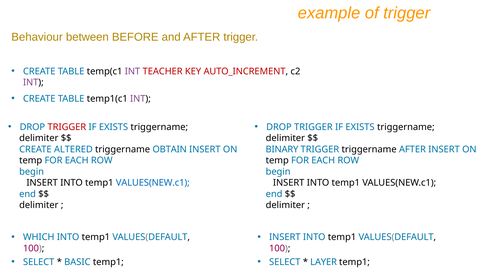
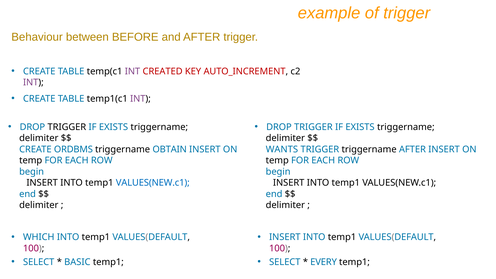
TEACHER: TEACHER -> CREATED
TRIGGER at (67, 127) colour: red -> black
ALTERED: ALTERED -> ORDBMS
BINARY: BINARY -> WANTS
LAYER: LAYER -> EVERY
